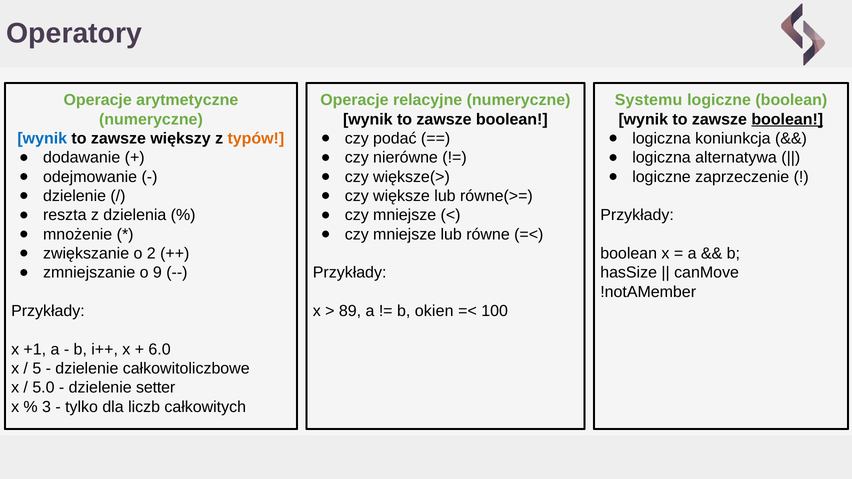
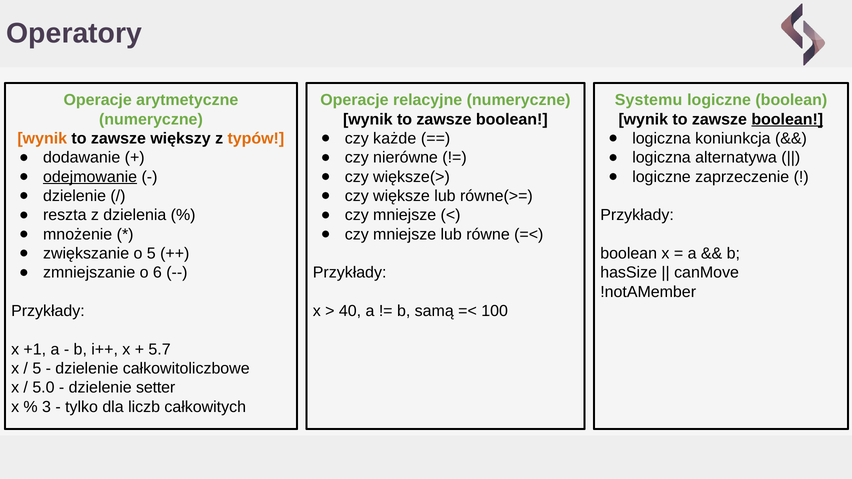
podać: podać -> każde
wynik at (42, 139) colour: blue -> orange
odejmowanie underline: none -> present
o 2: 2 -> 5
9: 9 -> 6
89: 89 -> 40
okien: okien -> samą
6.0: 6.0 -> 5.7
